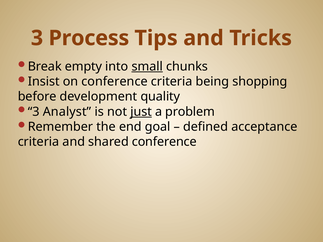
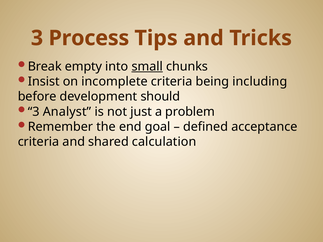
on conference: conference -> incomplete
shopping: shopping -> including
quality: quality -> should
just underline: present -> none
shared conference: conference -> calculation
